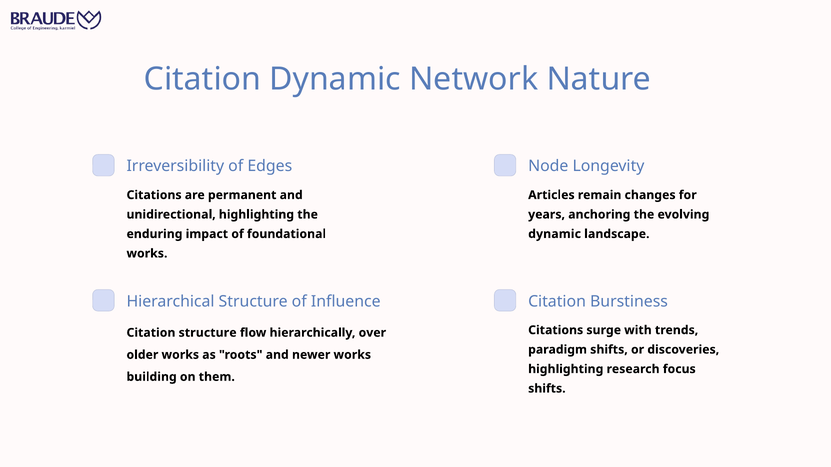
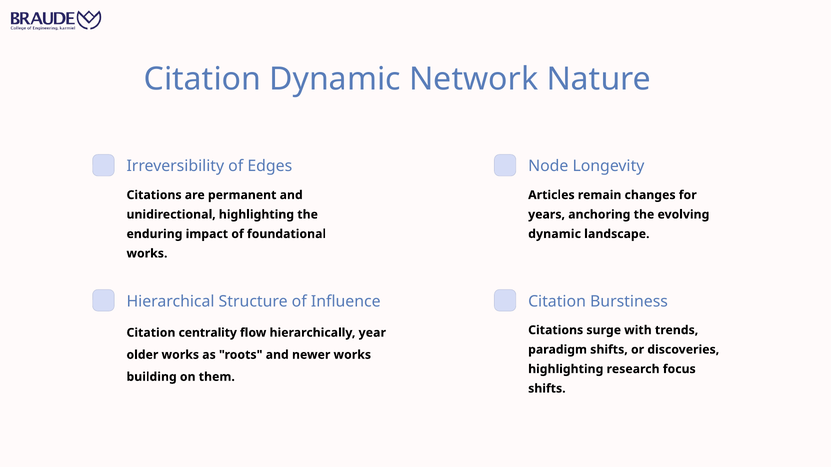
Citation structure: structure -> centrality
over: over -> year
